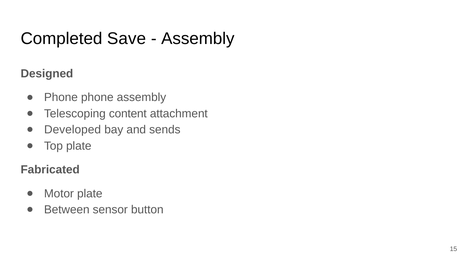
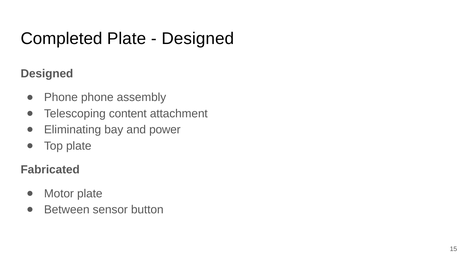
Completed Save: Save -> Plate
Assembly at (198, 39): Assembly -> Designed
Developed: Developed -> Eliminating
sends: sends -> power
